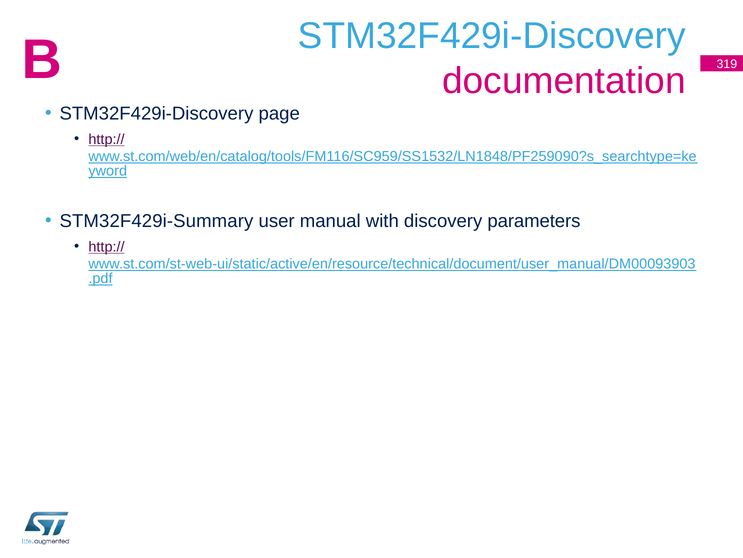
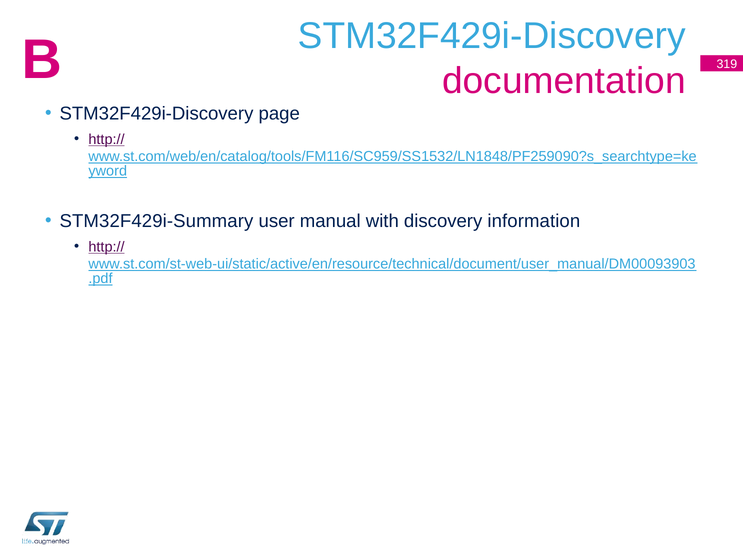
parameters: parameters -> information
